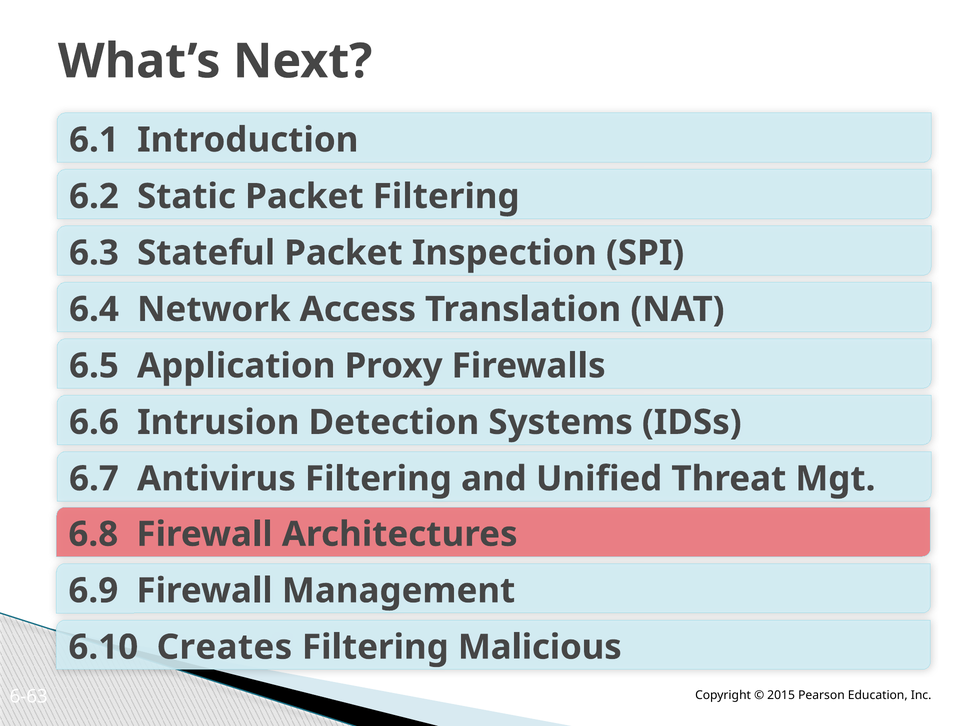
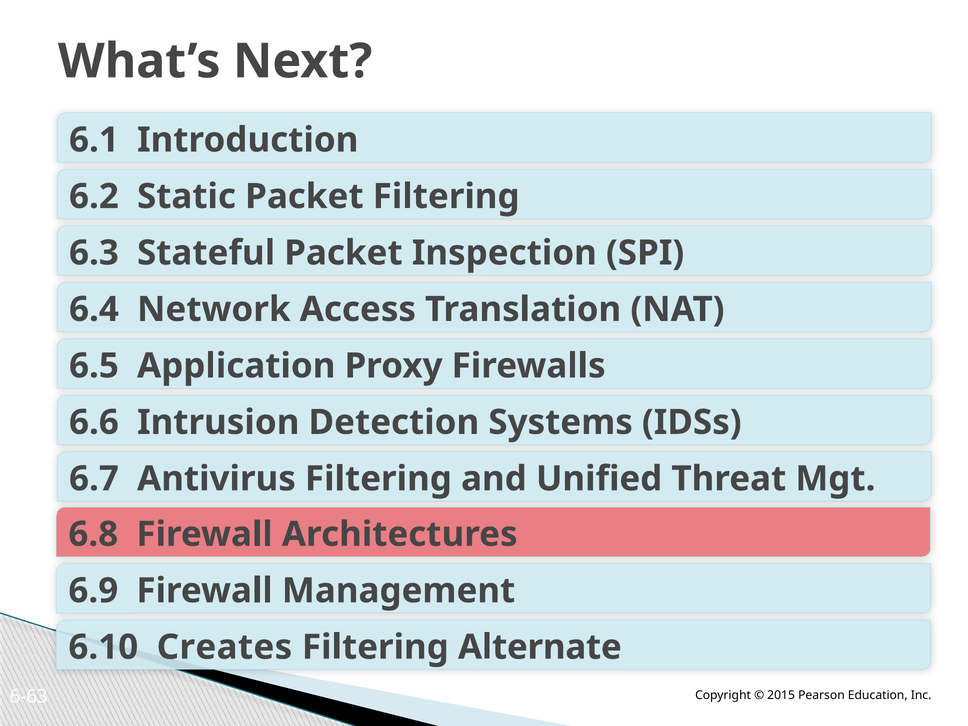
Malicious: Malicious -> Alternate
